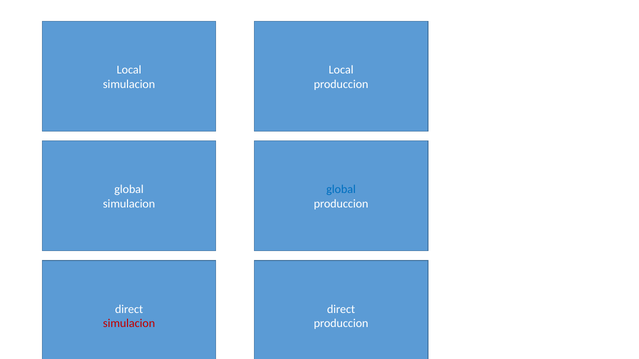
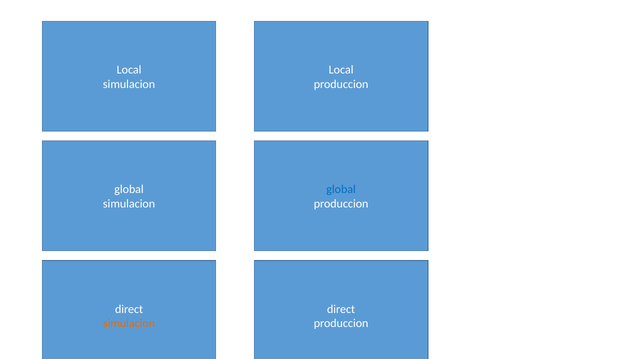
simulacion at (129, 324) colour: red -> orange
